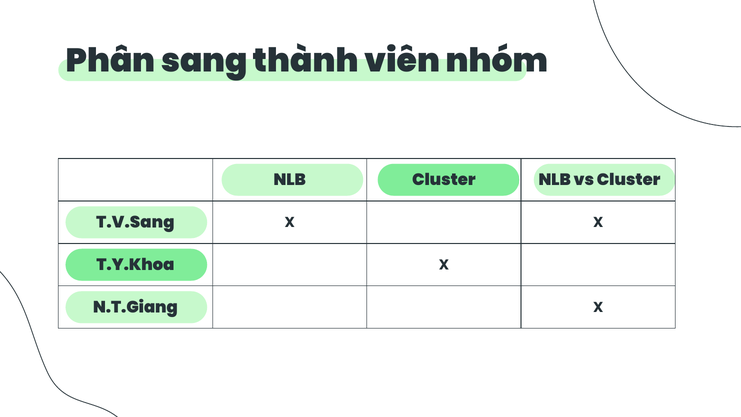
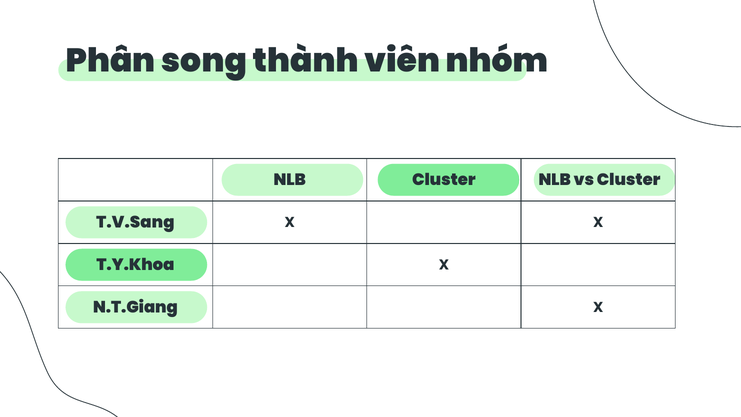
sang: sang -> song
